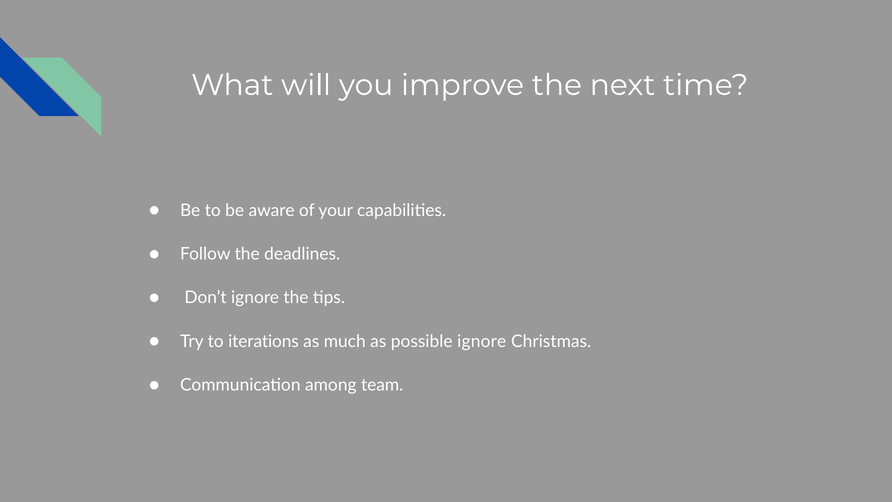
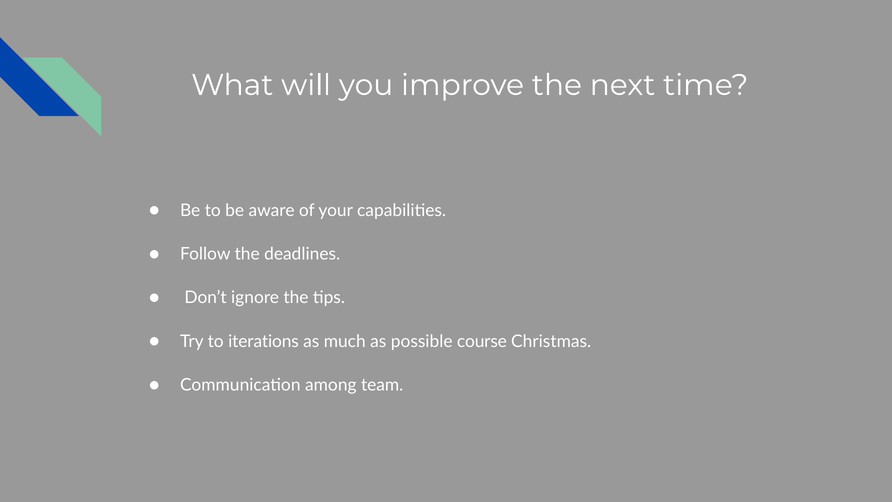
possible ignore: ignore -> course
